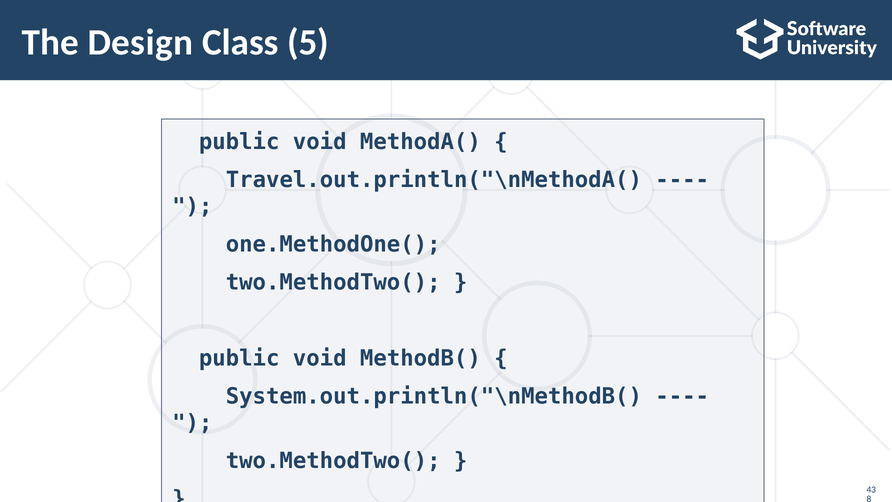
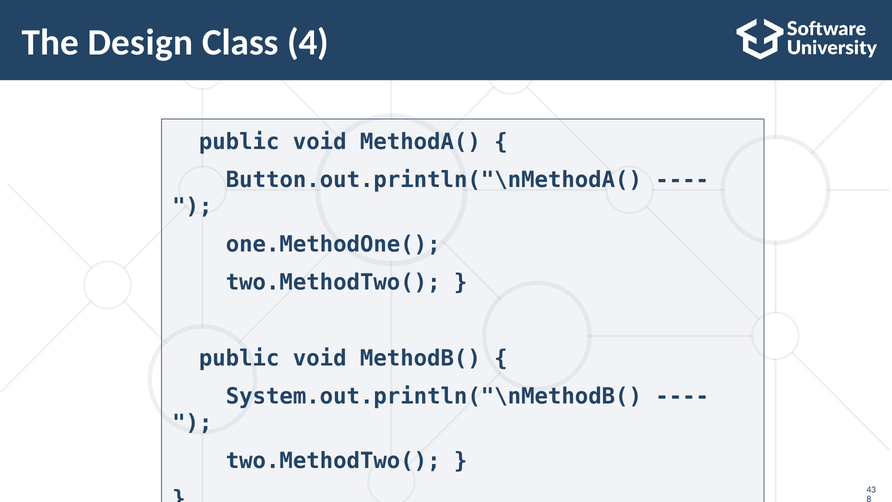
5: 5 -> 4
Travel.out.println("\nMethodA(: Travel.out.println("\nMethodA( -> Button.out.println("\nMethodA(
